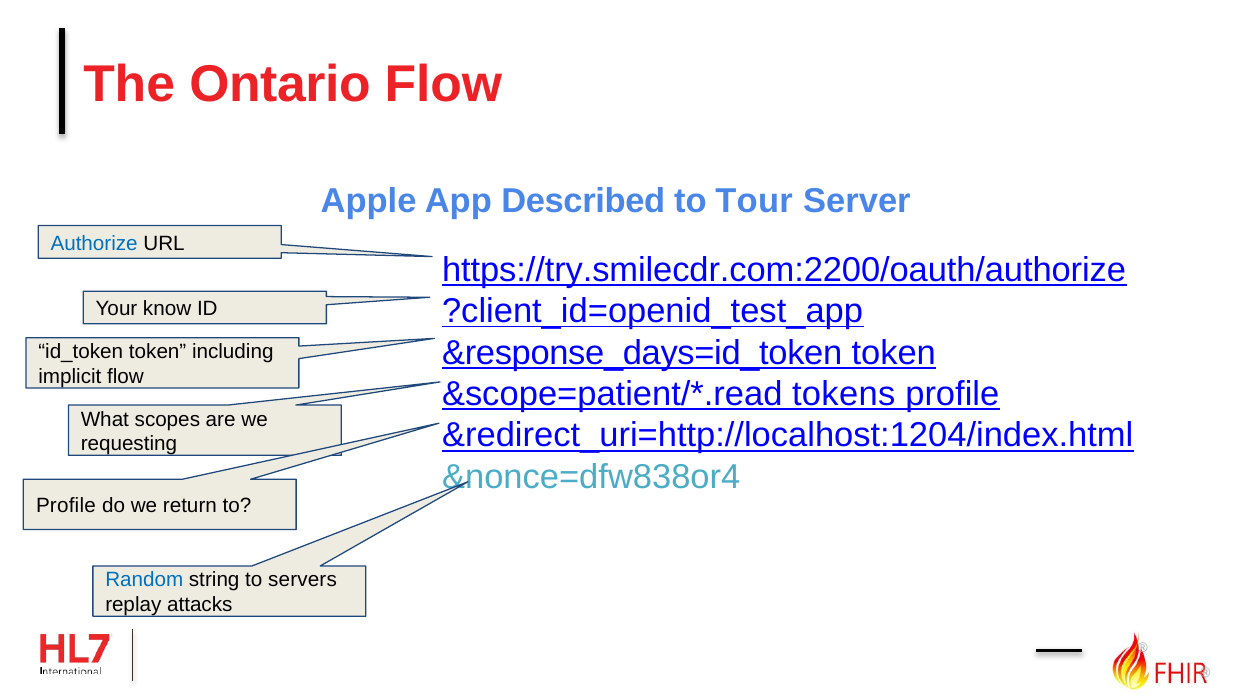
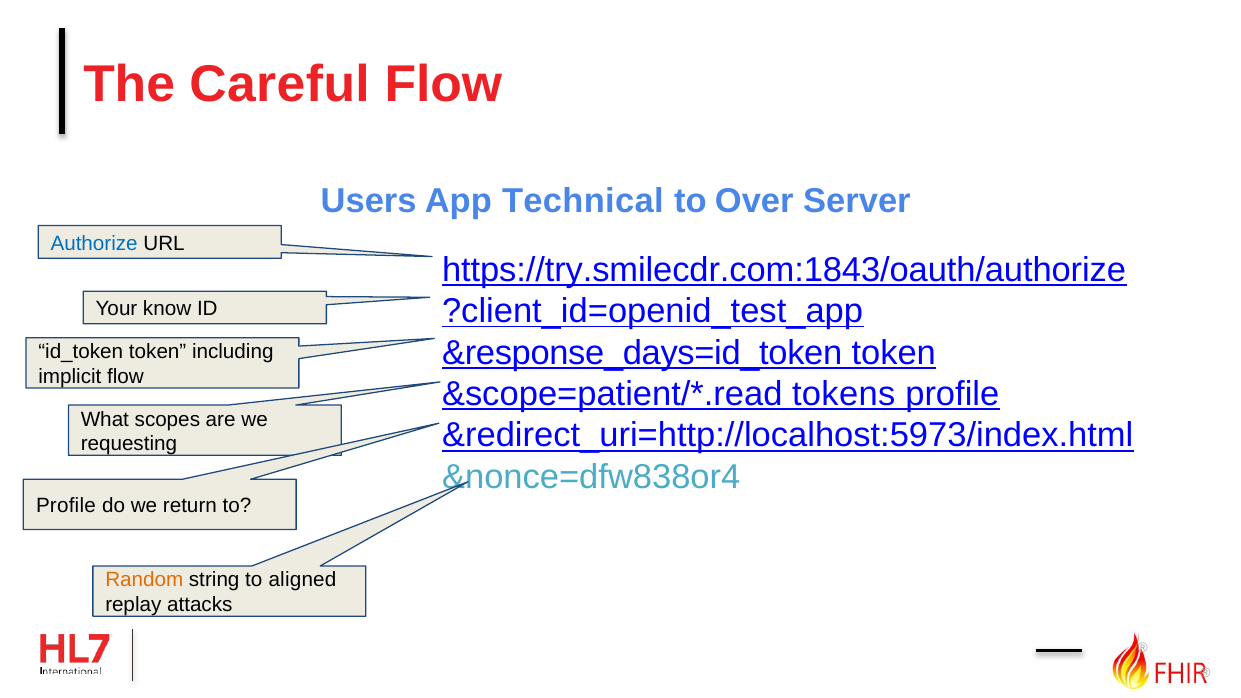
Ontario: Ontario -> Careful
Apple: Apple -> Users
Described: Described -> Technical
Tour: Tour -> Over
https://try.smilecdr.com:2200/oauth/authorize: https://try.smilecdr.com:2200/oauth/authorize -> https://try.smilecdr.com:1843/oauth/authorize
&redirect_uri=http://localhost:1204/index.html: &redirect_uri=http://localhost:1204/index.html -> &redirect_uri=http://localhost:5973/index.html
Random colour: blue -> orange
servers: servers -> aligned
